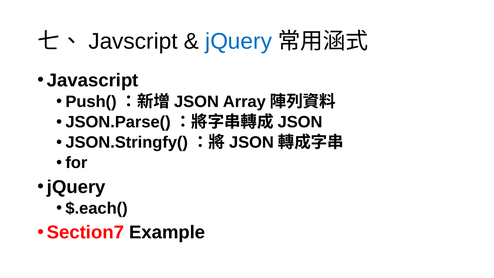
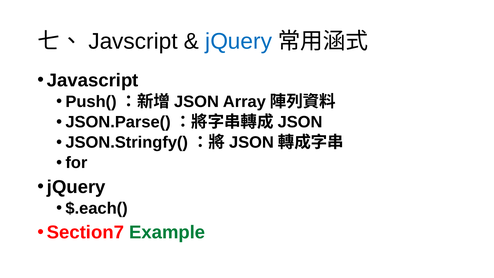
Example colour: black -> green
